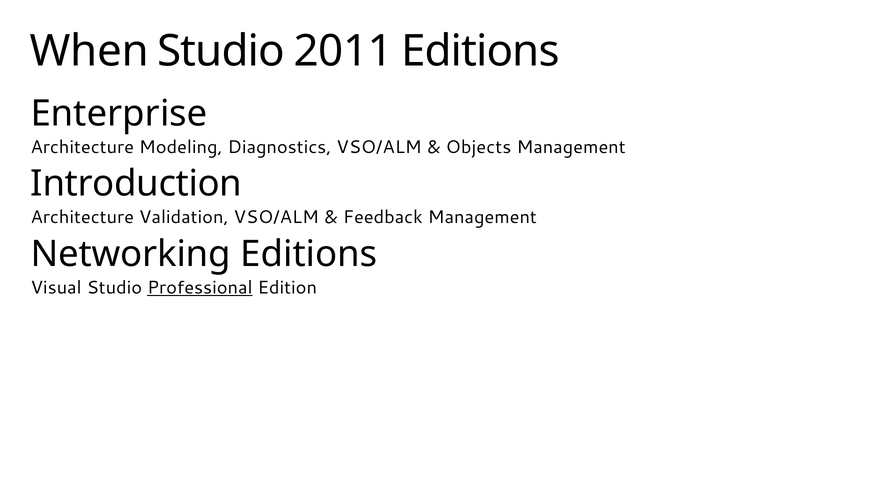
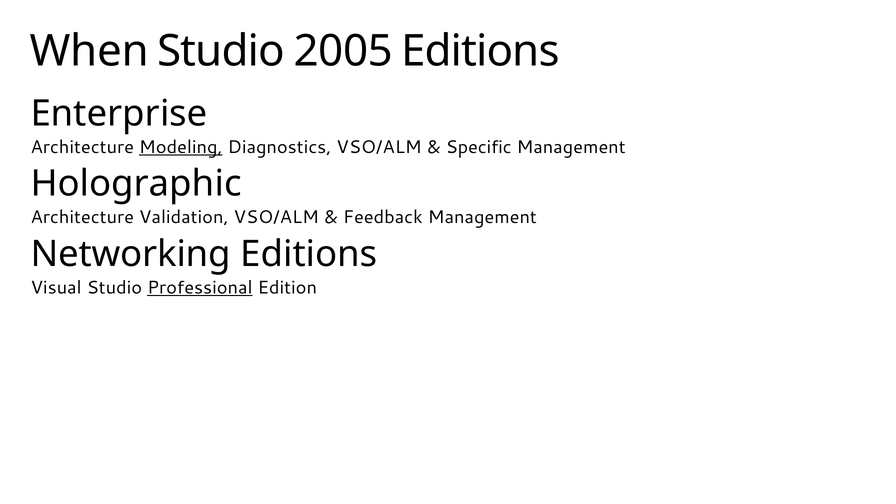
2011: 2011 -> 2005
Modeling underline: none -> present
Objects: Objects -> Specific
Introduction: Introduction -> Holographic
